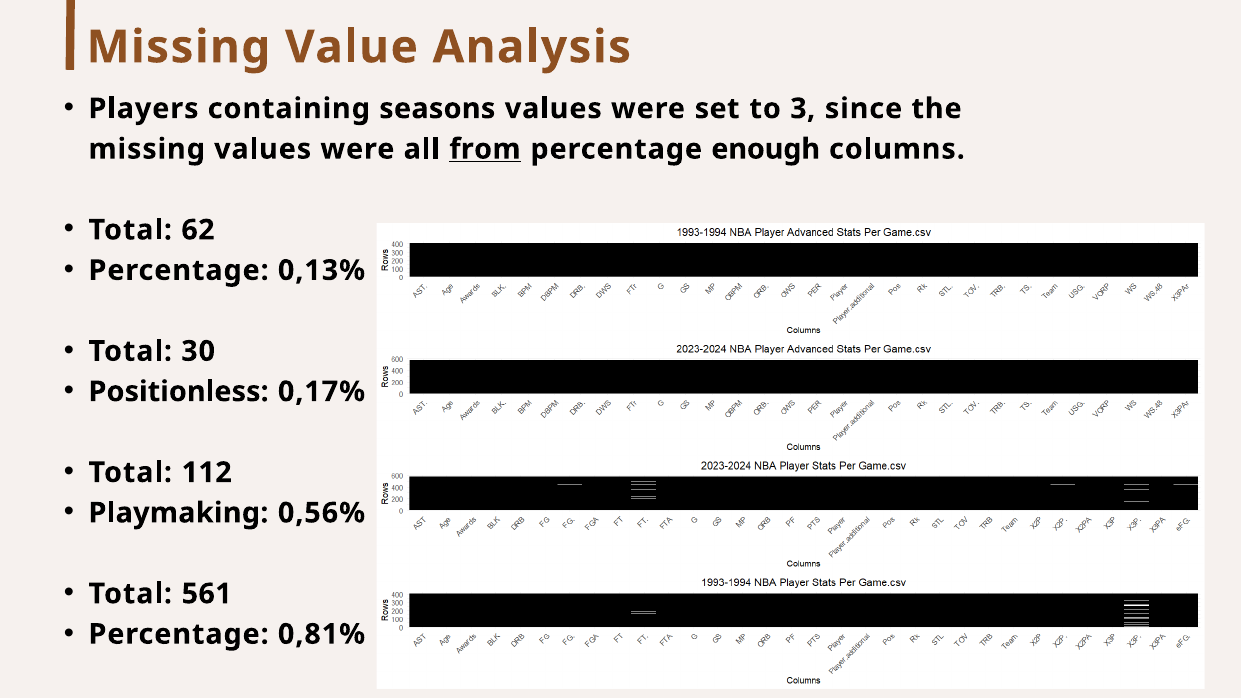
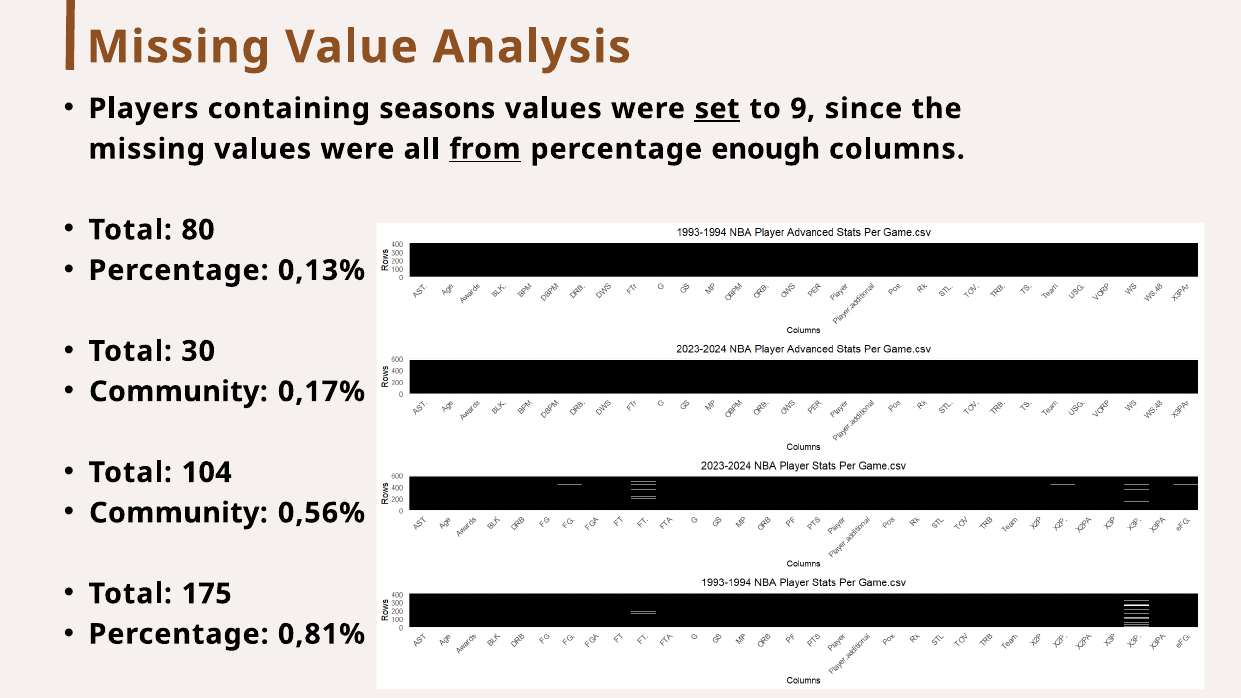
set underline: none -> present
3: 3 -> 9
62: 62 -> 80
Positionless at (179, 392): Positionless -> Community
112: 112 -> 104
Playmaking at (178, 513): Playmaking -> Community
561: 561 -> 175
